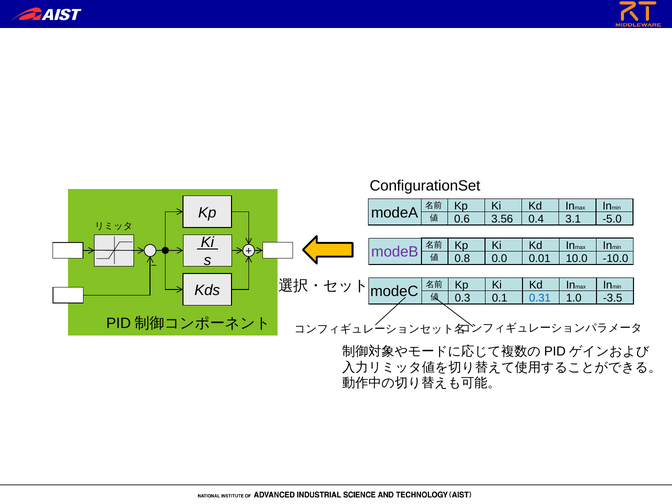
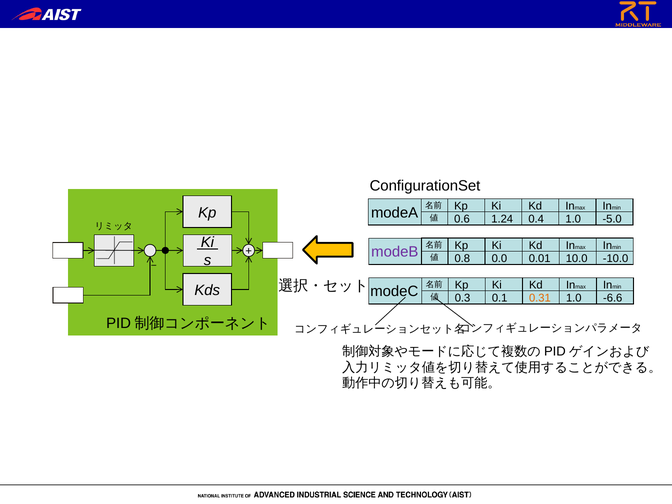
3.56: 3.56 -> 1.24
0.4 3.1: 3.1 -> 1.0
0.31 colour: blue -> orange
-3.5: -3.5 -> -6.6
